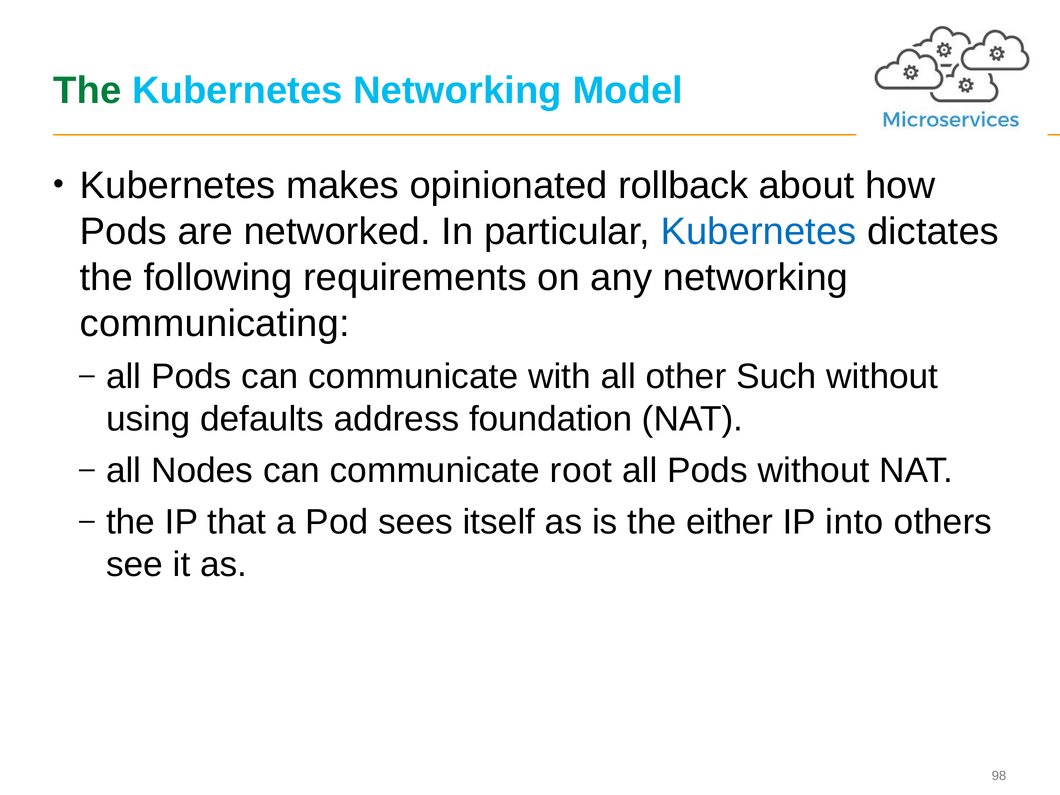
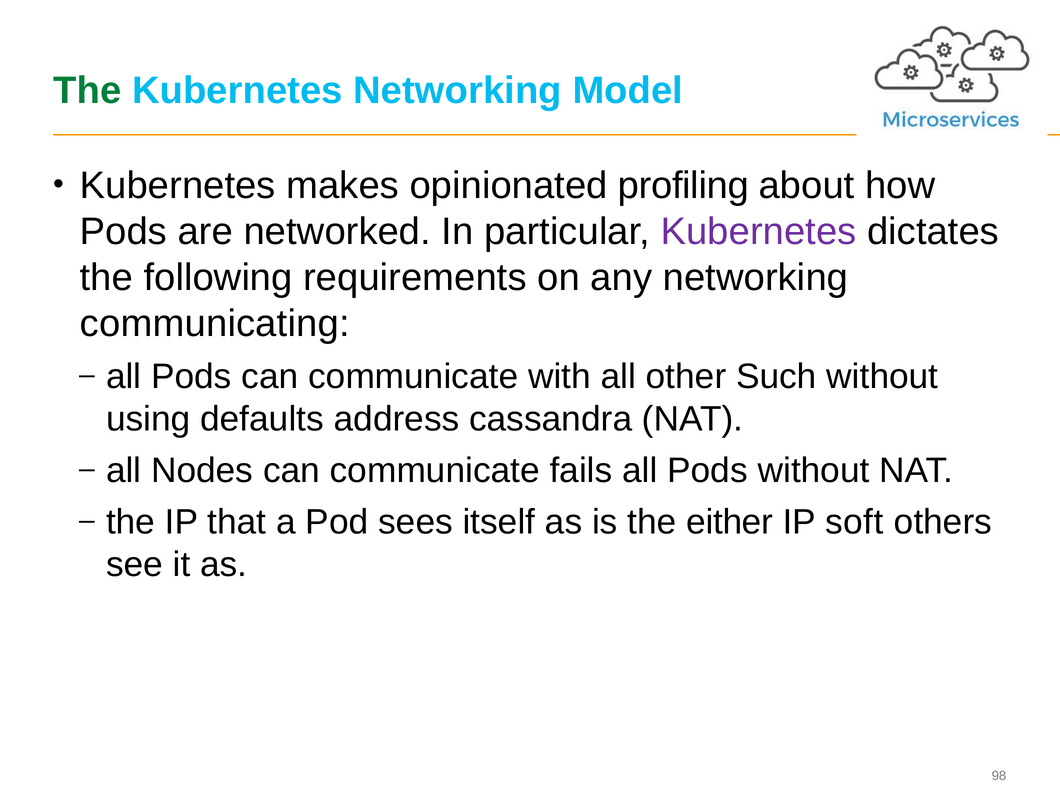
rollback: rollback -> profiling
Kubernetes at (759, 232) colour: blue -> purple
foundation: foundation -> cassandra
root: root -> fails
into: into -> soft
